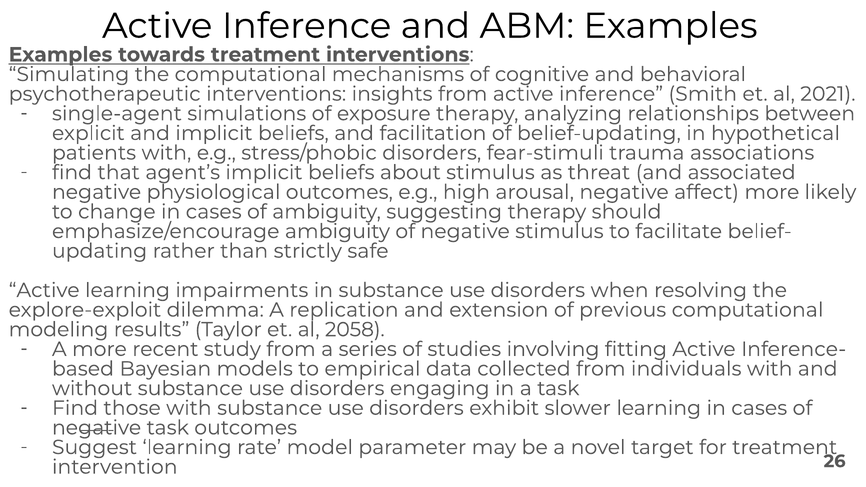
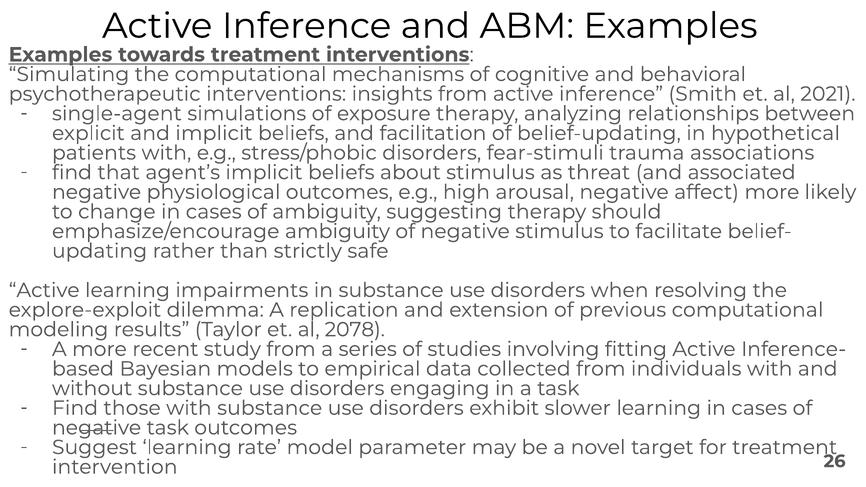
2058: 2058 -> 2078
